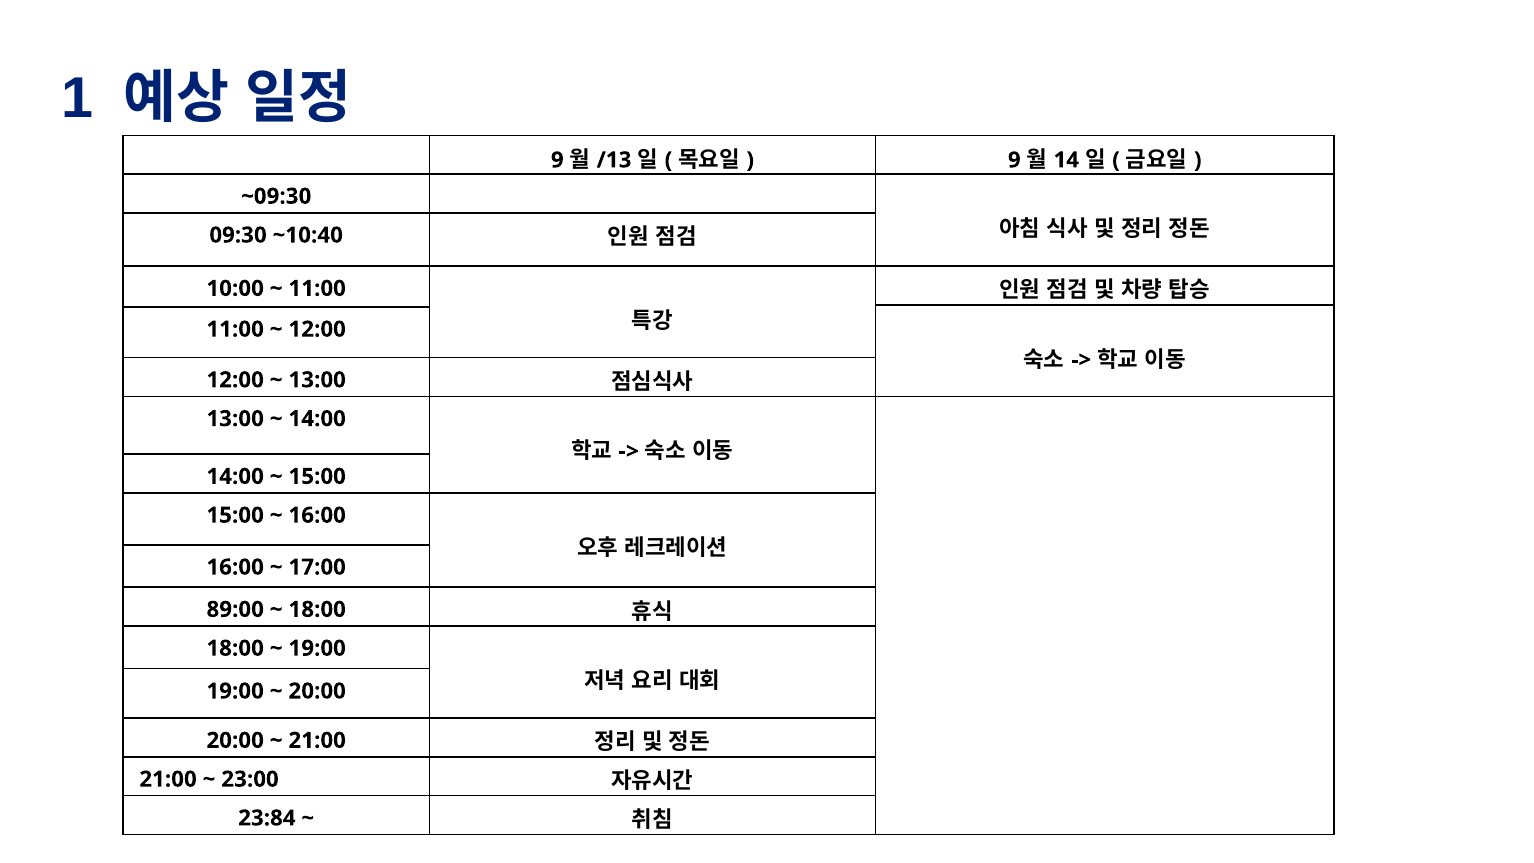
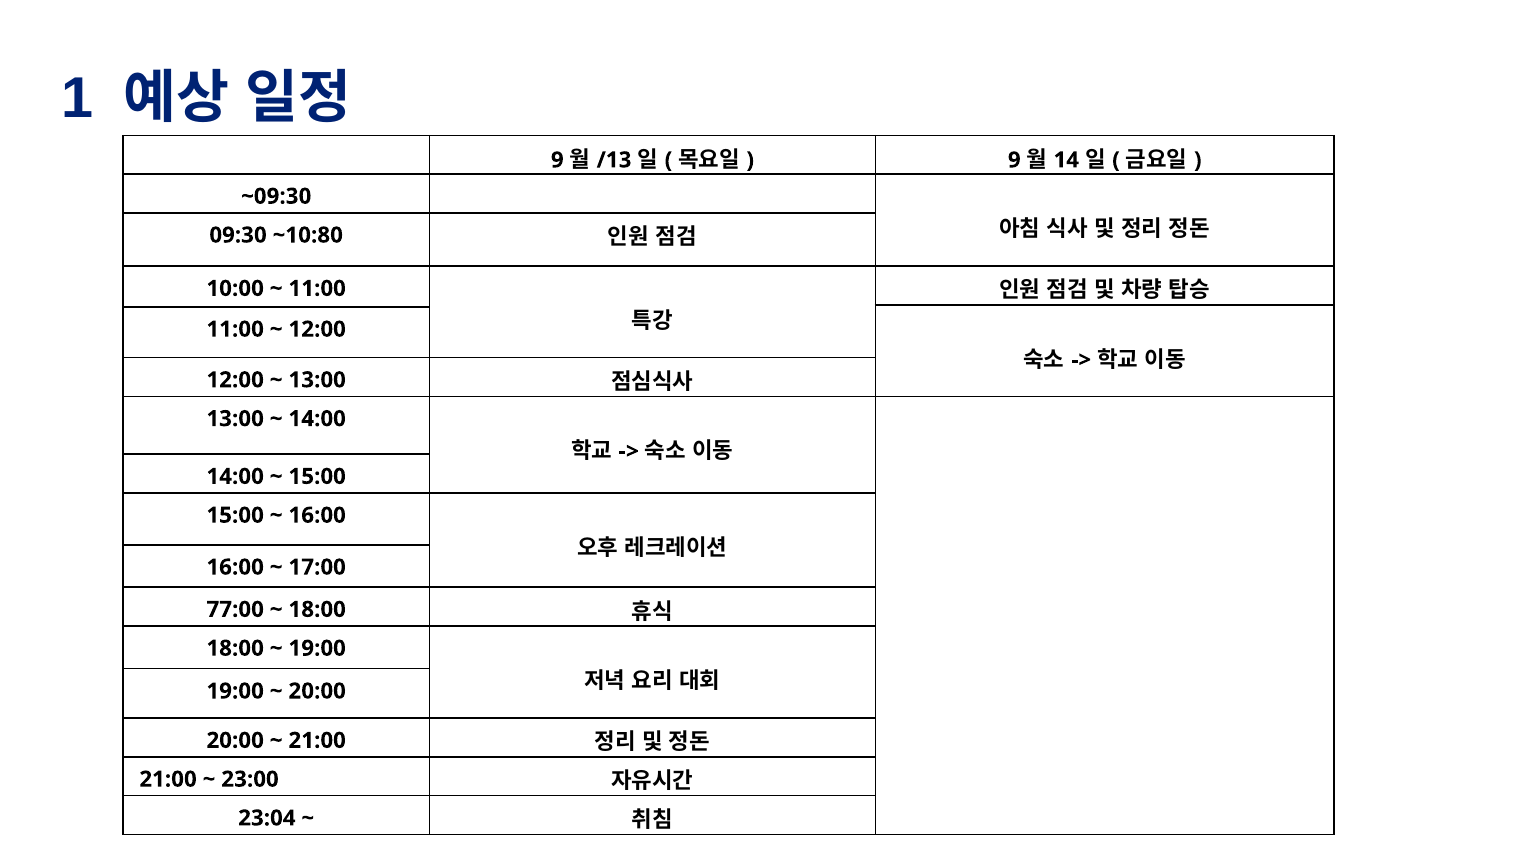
~10:40: ~10:40 -> ~10:80
89:00: 89:00 -> 77:00
23:84: 23:84 -> 23:04
